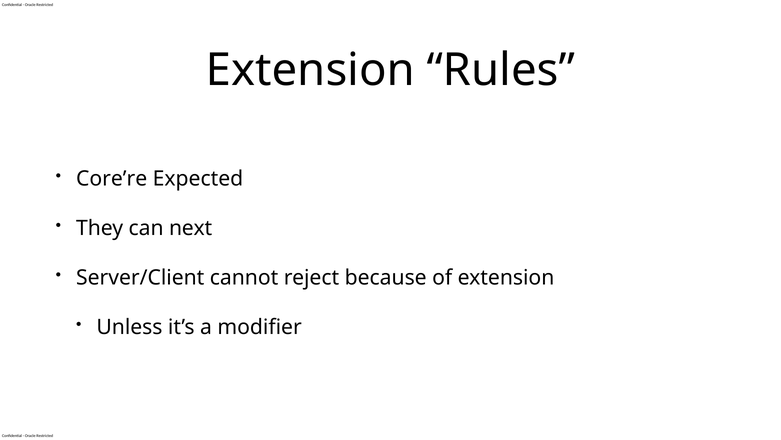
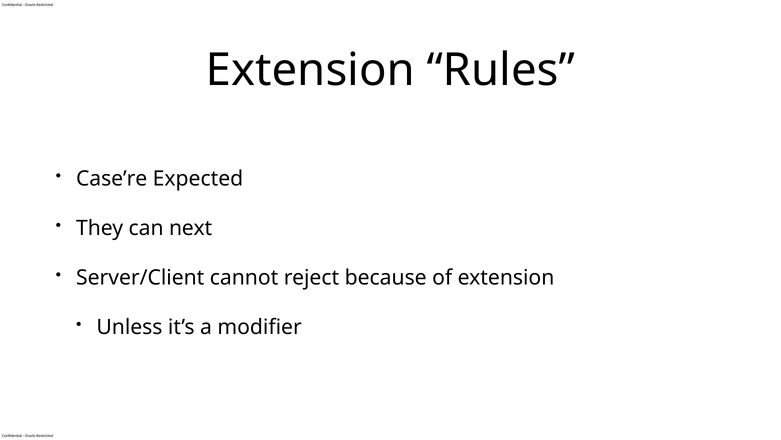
Core’re: Core’re -> Case’re
